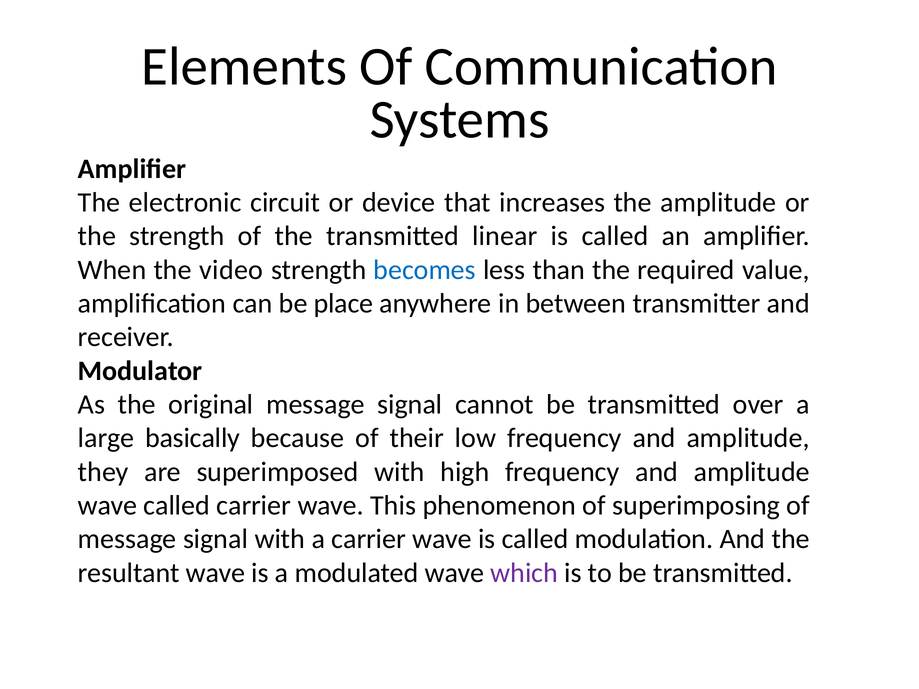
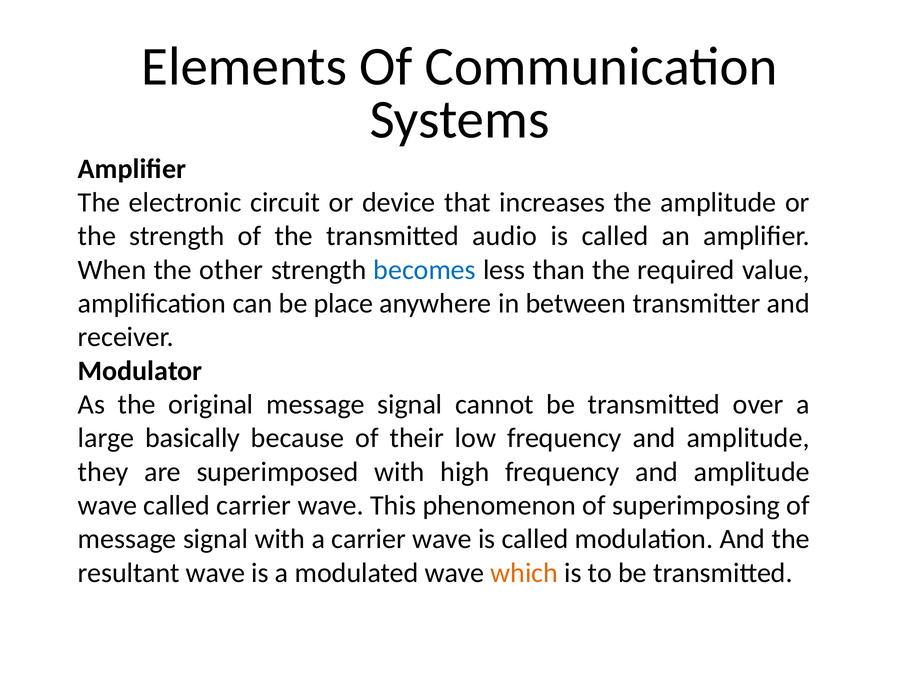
linear: linear -> audio
video: video -> other
which colour: purple -> orange
